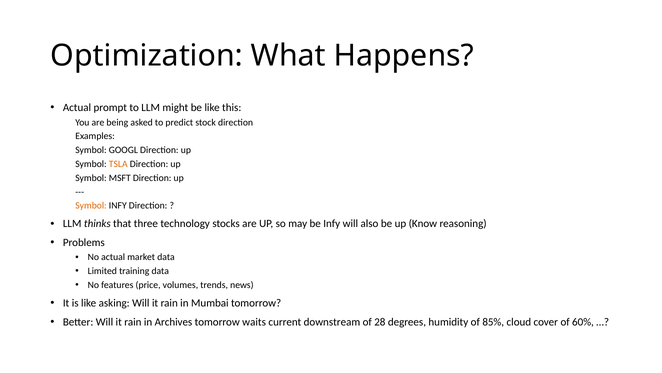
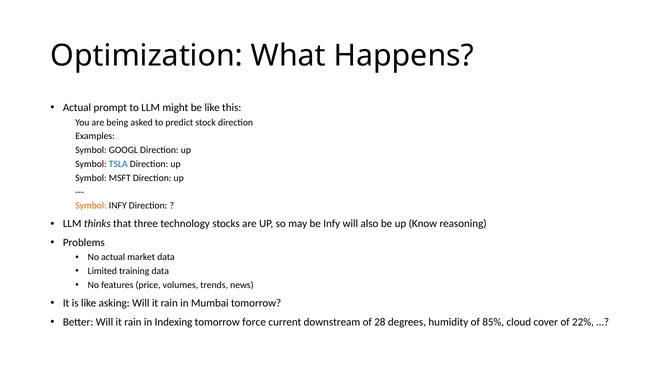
TSLA colour: orange -> blue
Archives: Archives -> Indexing
waits: waits -> force
60%: 60% -> 22%
